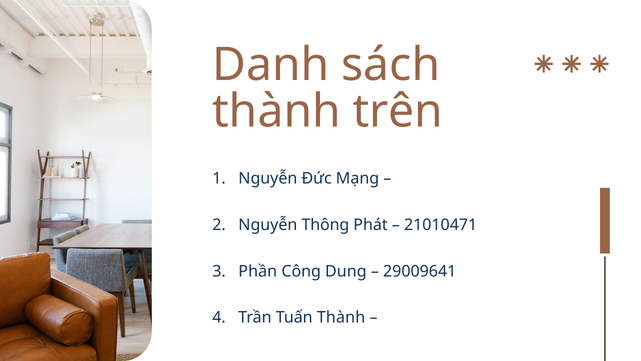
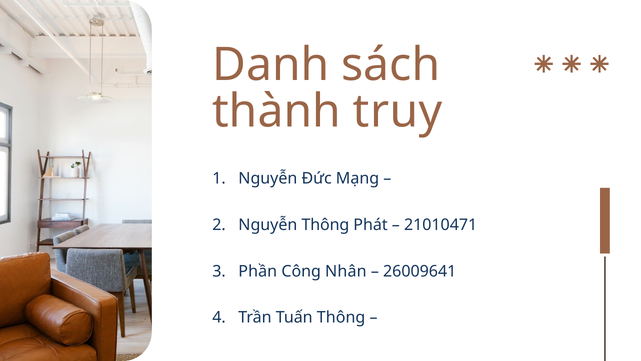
trên: trên -> truy
Dung: Dung -> Nhân
29009641: 29009641 -> 26009641
Tuấn Thành: Thành -> Thông
